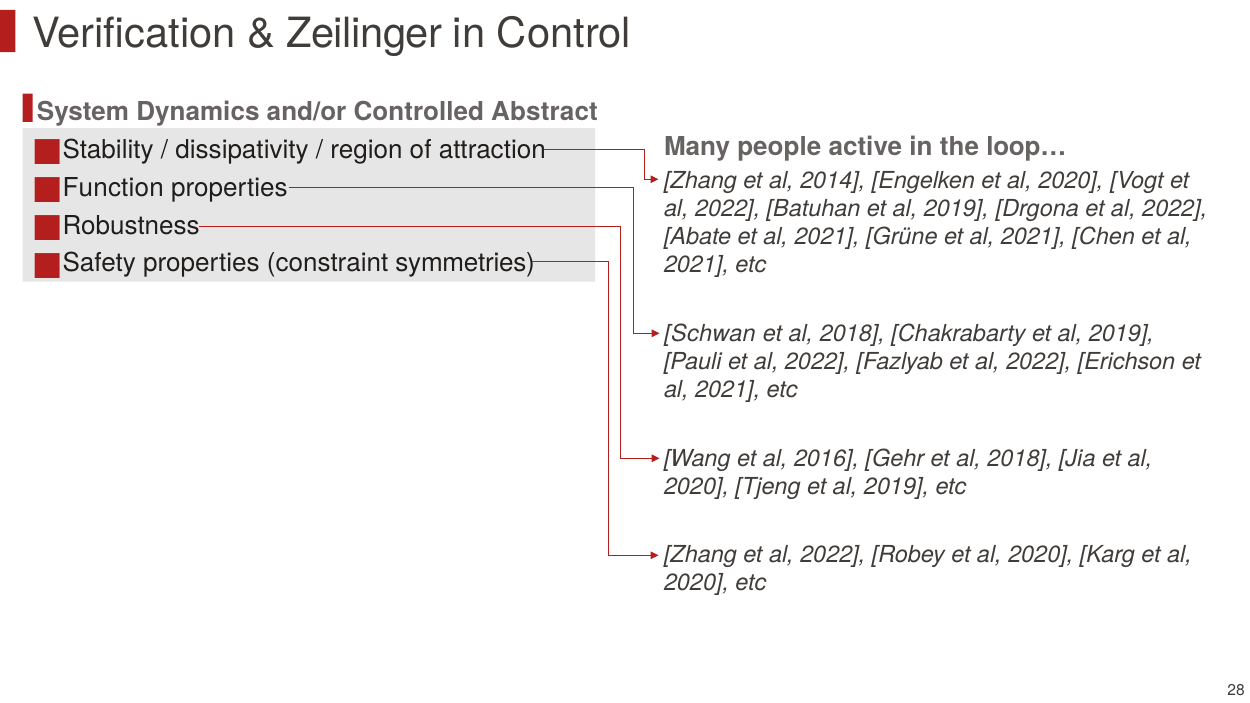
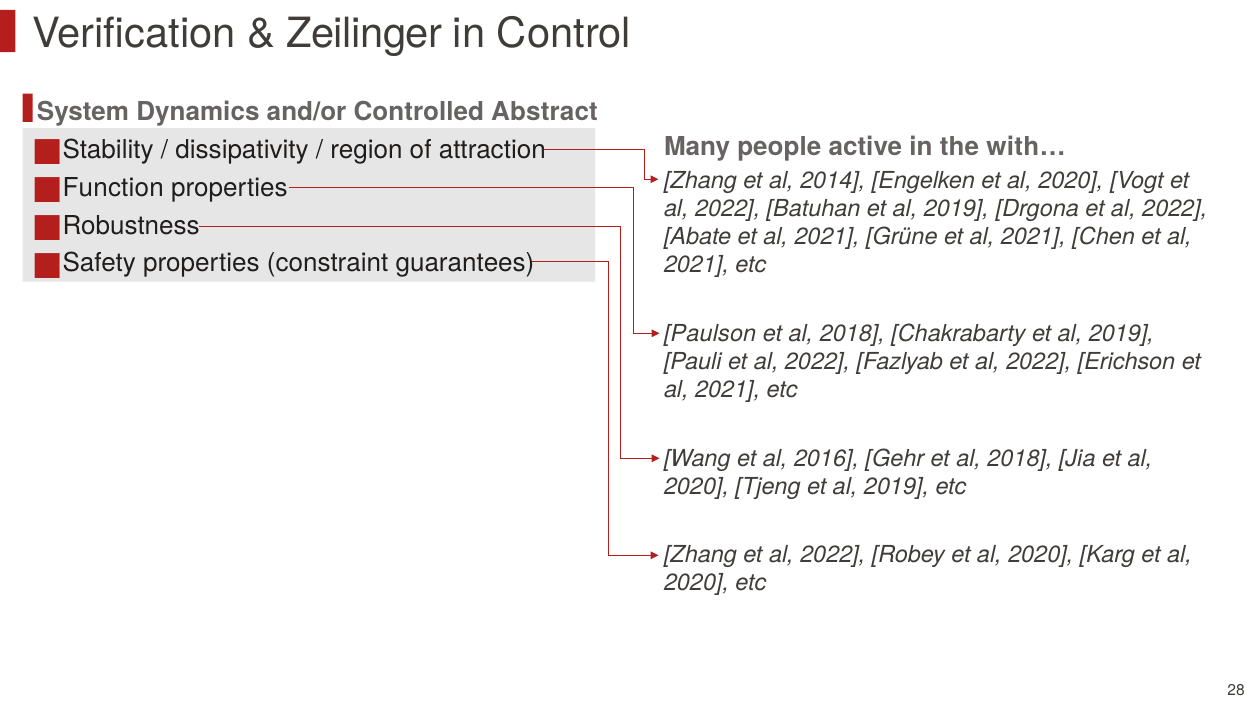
loop…: loop… -> with…
symmetries: symmetries -> guarantees
Schwan: Schwan -> Paulson
